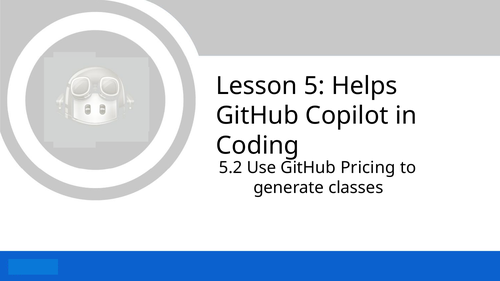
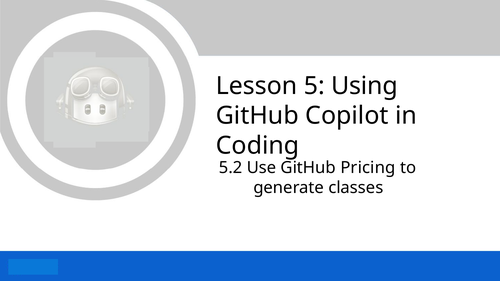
Helps: Helps -> Using
